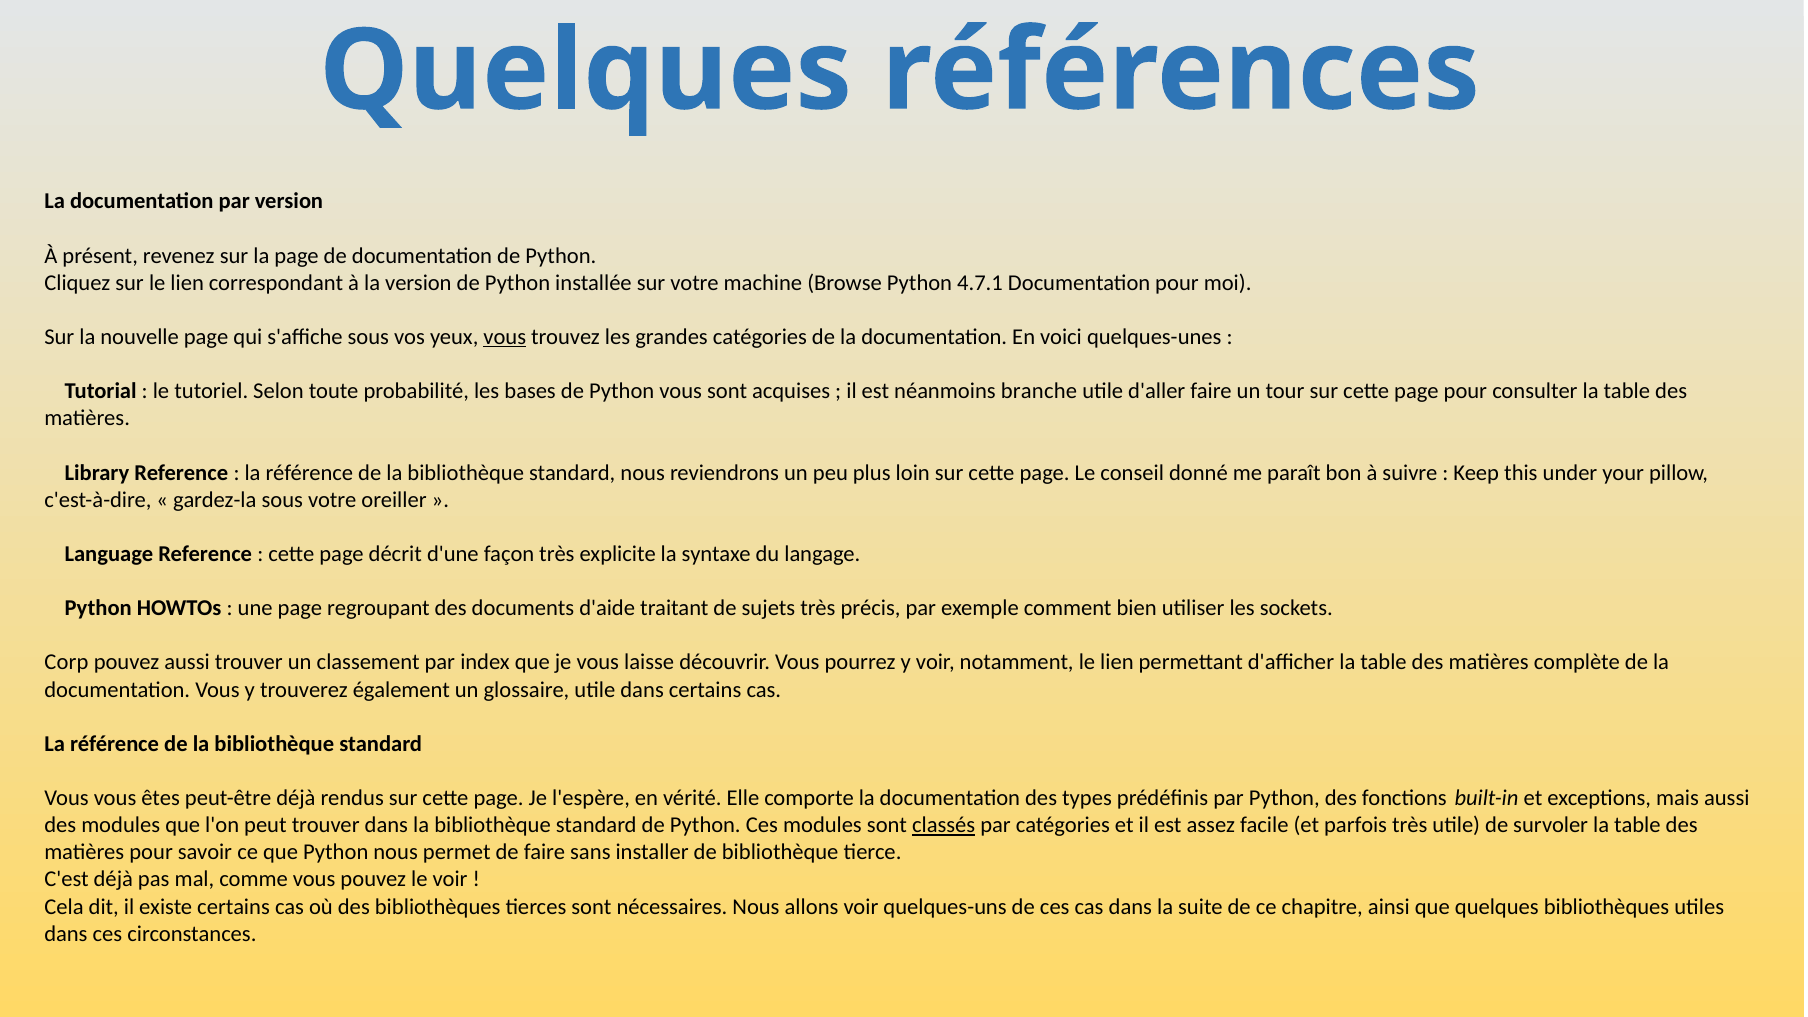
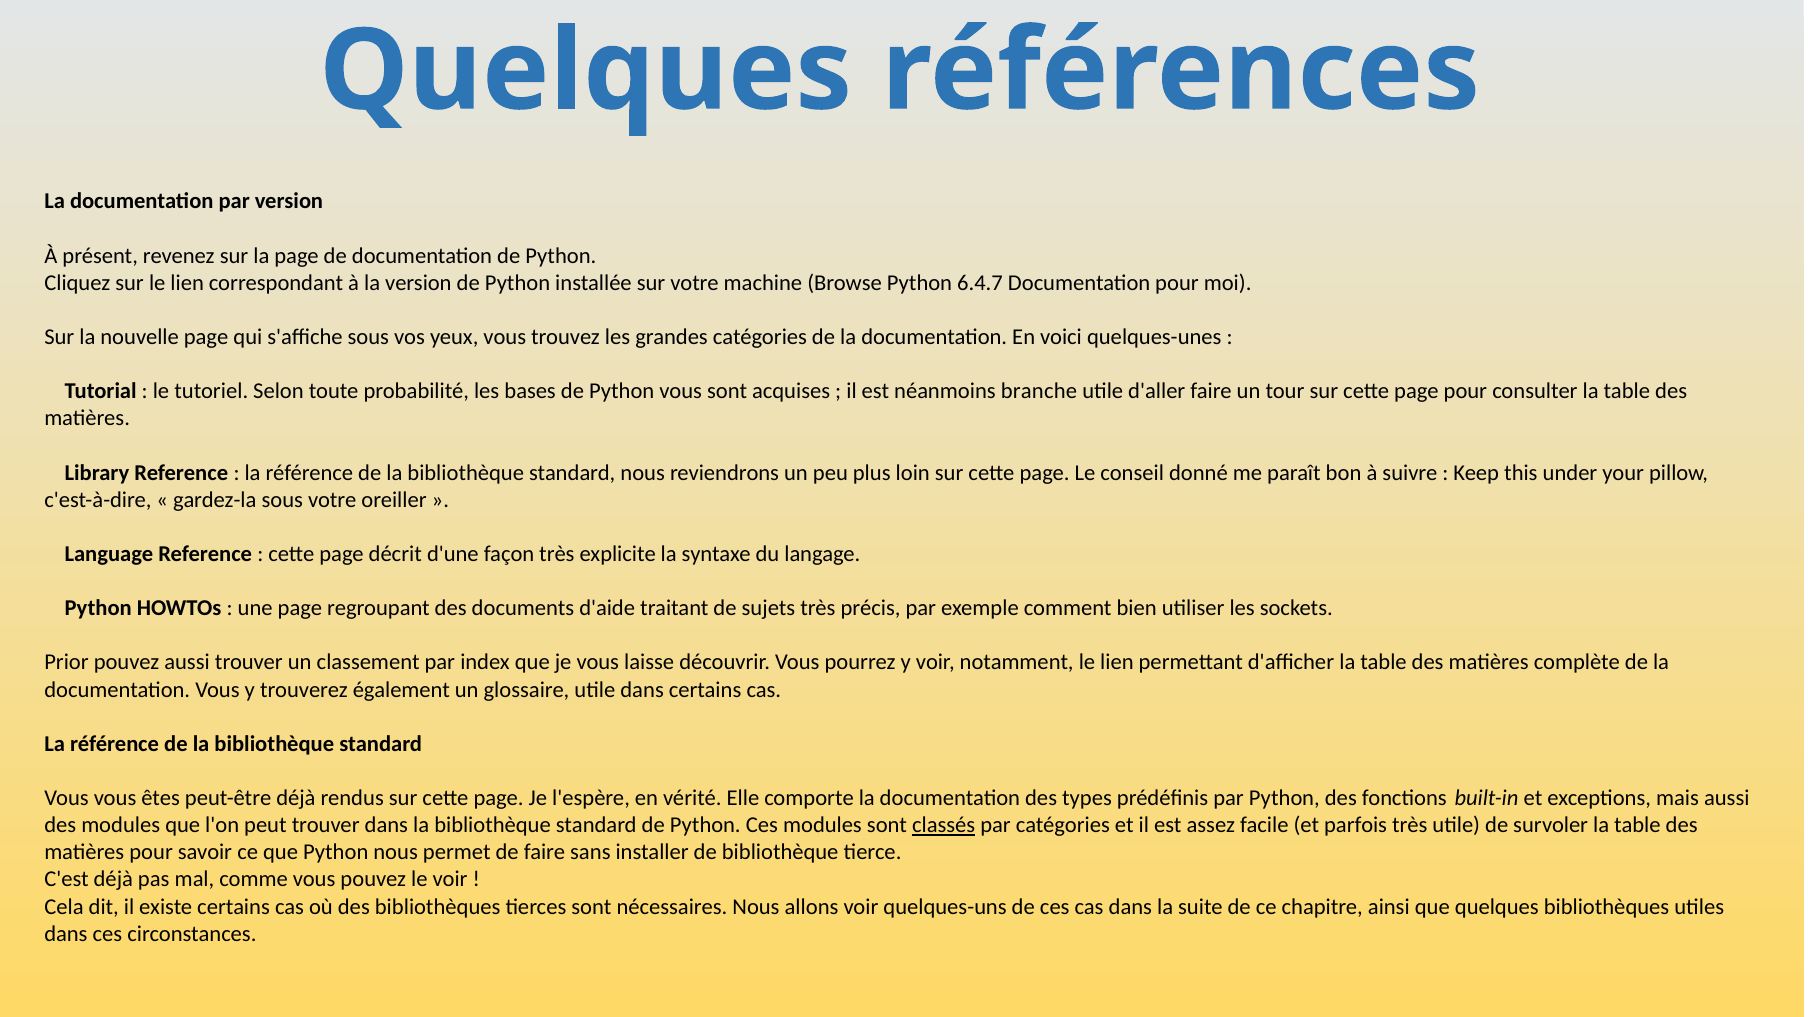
4.7.1: 4.7.1 -> 6.4.7
vous at (505, 337) underline: present -> none
Corp: Corp -> Prior
